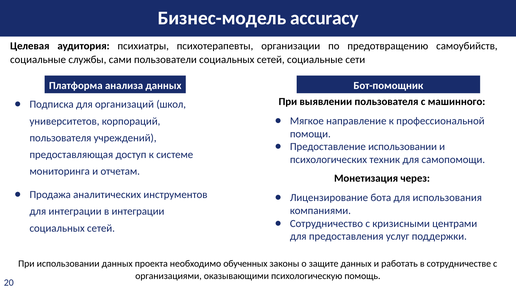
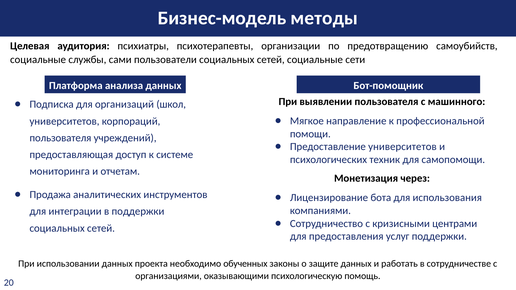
accuracy: accuracy -> методы
Предоставление использовании: использовании -> университетов
в интеграции: интеграции -> поддержки
